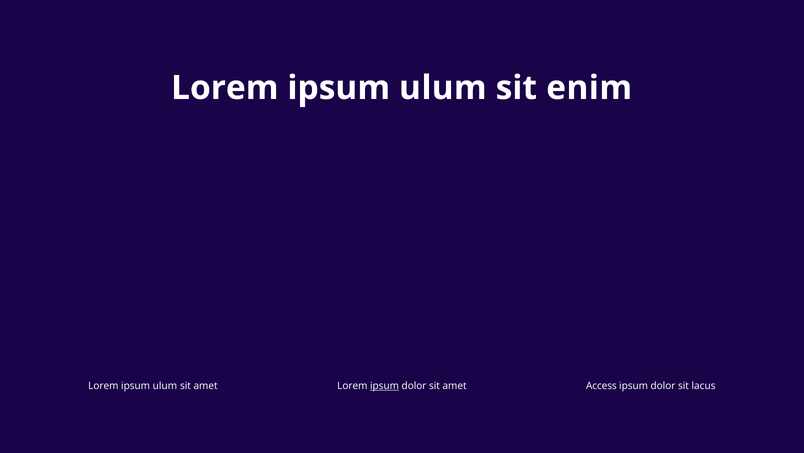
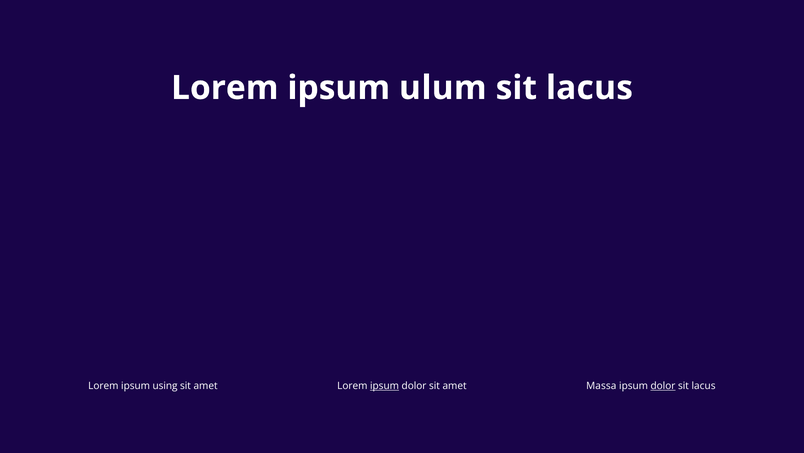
enim at (589, 88): enim -> lacus
ulum at (165, 385): ulum -> using
Access: Access -> Massa
dolor at (663, 385) underline: none -> present
